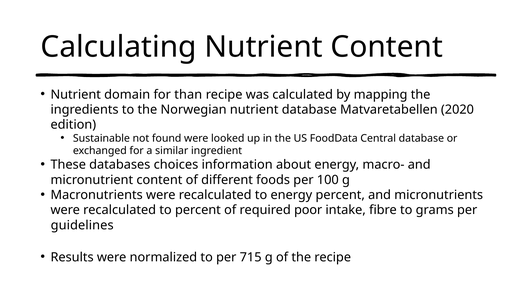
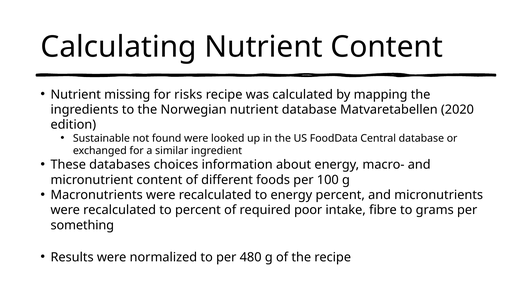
domain: domain -> missing
than: than -> risks
guidelines: guidelines -> something
715: 715 -> 480
